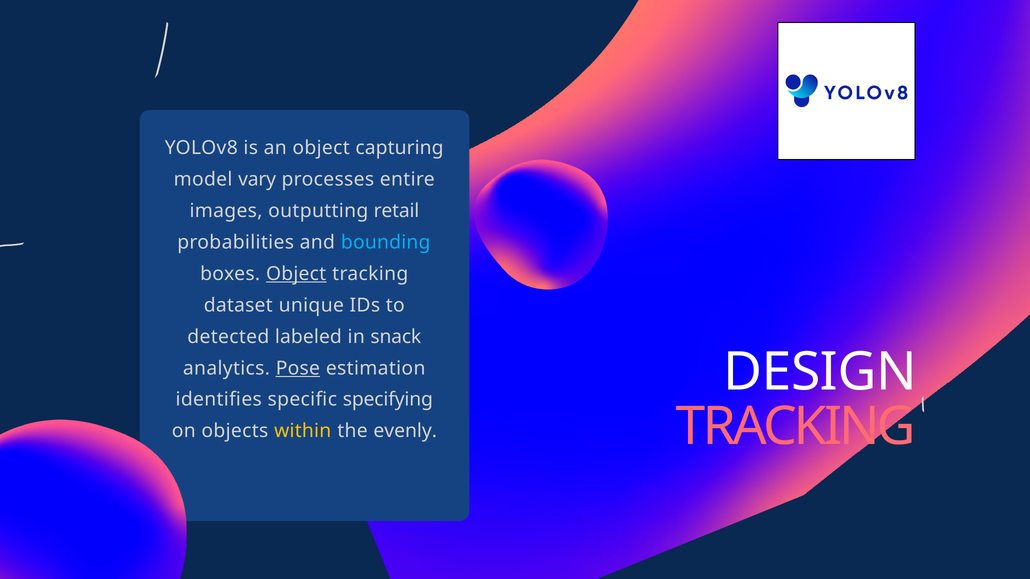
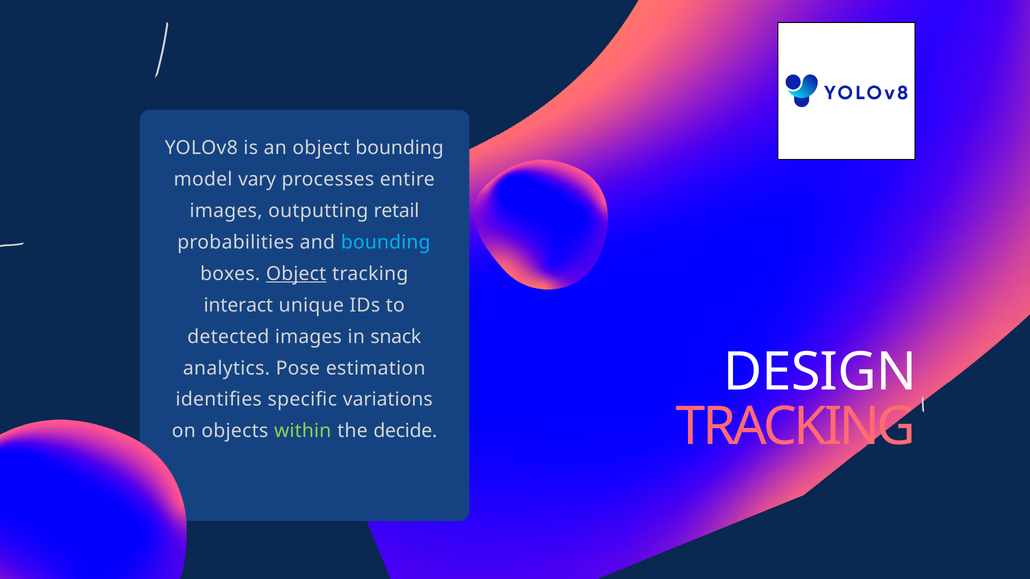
object capturing: capturing -> bounding
dataset: dataset -> interact
detected labeled: labeled -> images
Pose underline: present -> none
specifying: specifying -> variations
within colour: yellow -> light green
evenly: evenly -> decide
